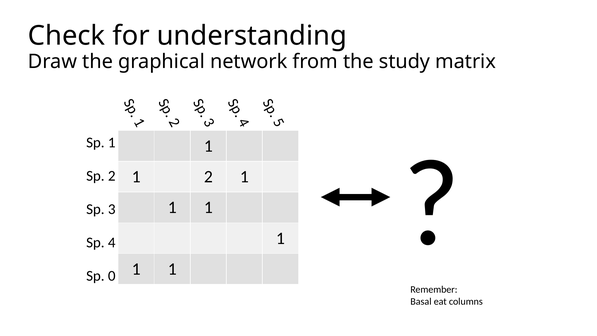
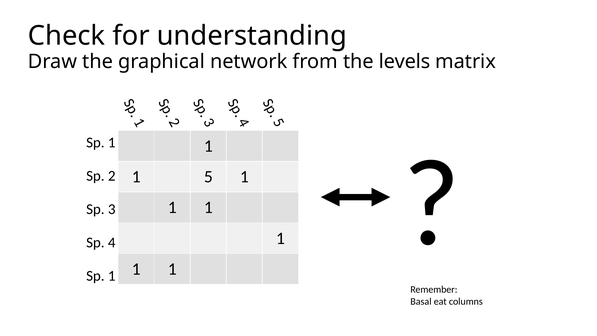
study: study -> levels
1 2: 2 -> 5
0 at (112, 276): 0 -> 1
